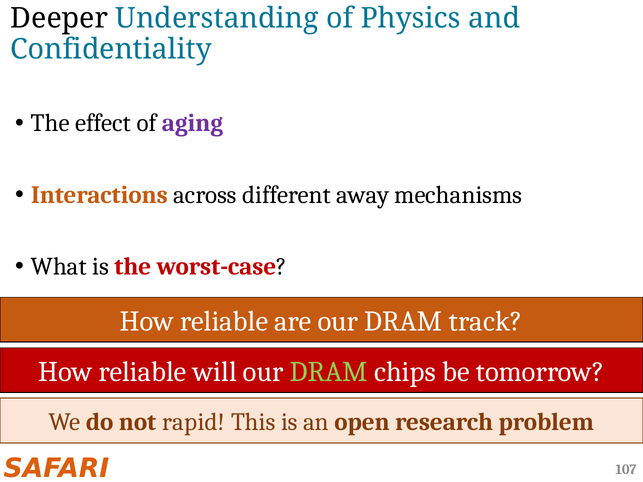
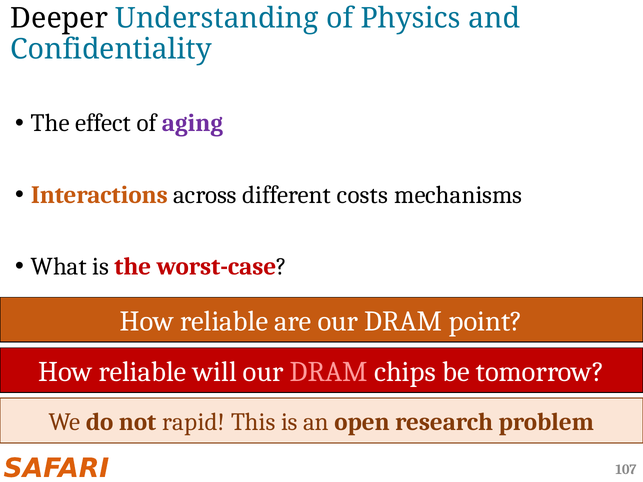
away: away -> costs
track: track -> point
DRAM at (329, 372) colour: light green -> pink
